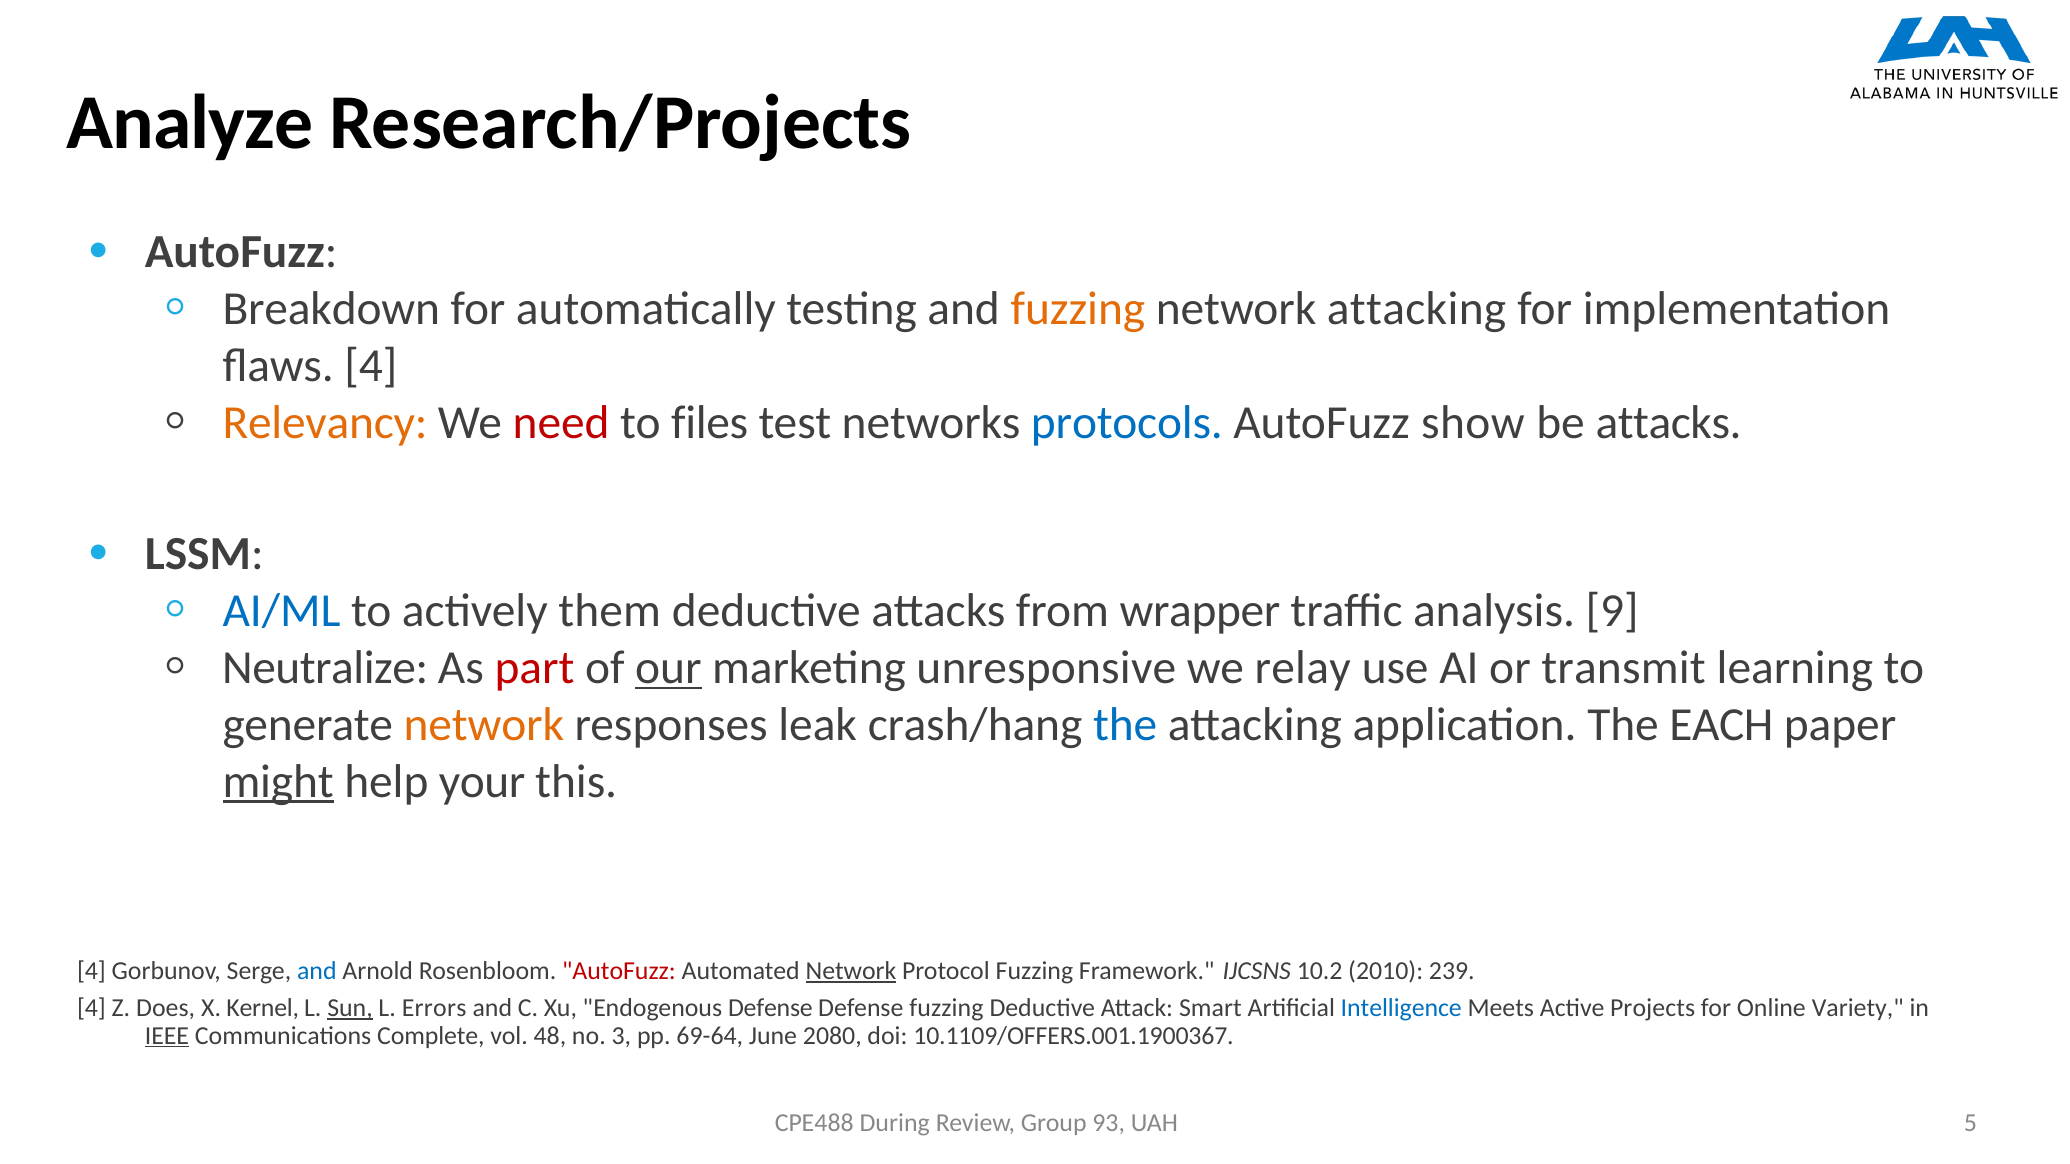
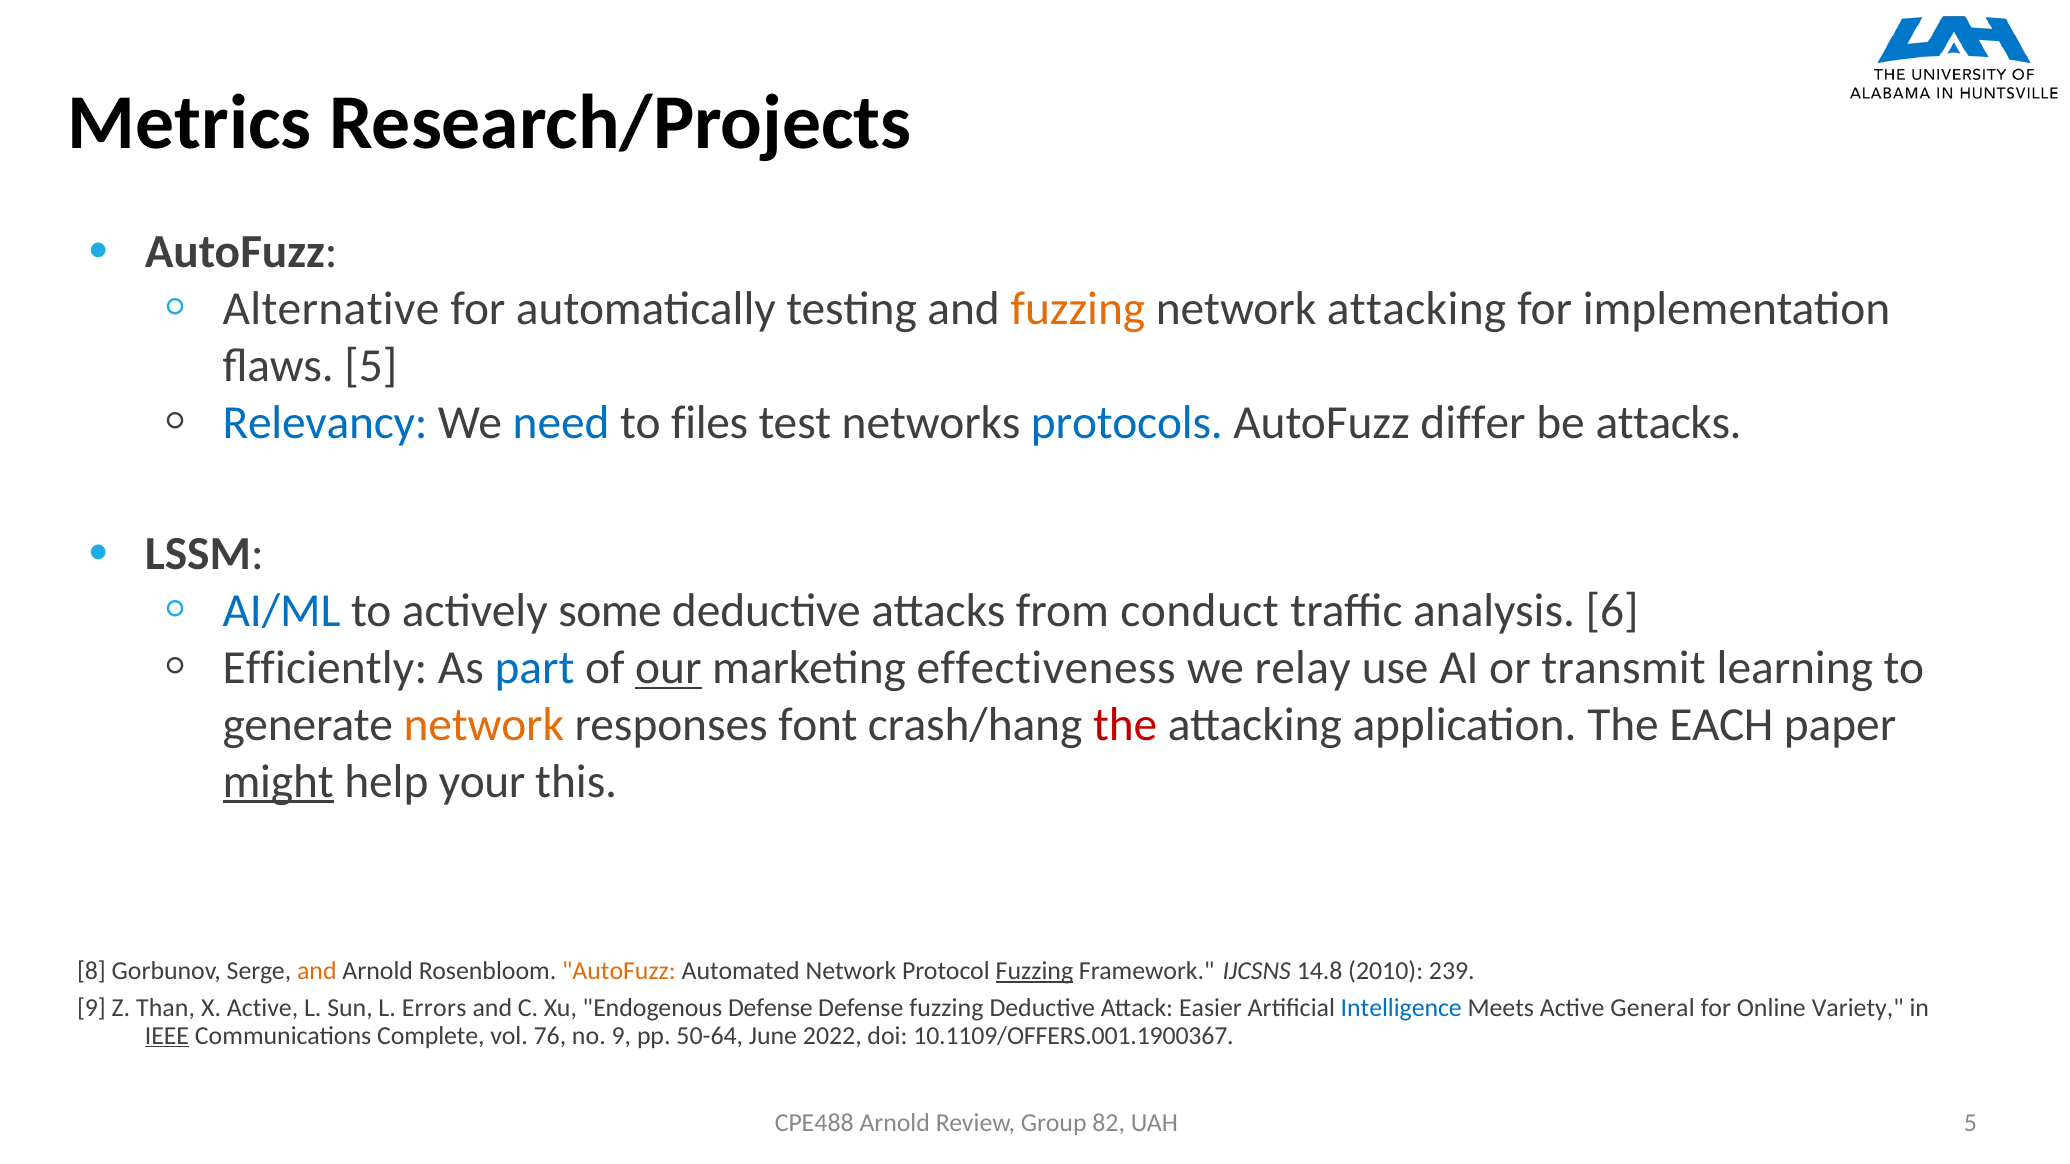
Analyze: Analyze -> Metrics
Breakdown: Breakdown -> Alternative
flaws 4: 4 -> 5
Relevancy colour: orange -> blue
need colour: red -> blue
show: show -> differ
them: them -> some
wrapper: wrapper -> conduct
9: 9 -> 6
Neutralize: Neutralize -> Efficiently
part colour: red -> blue
unresponsive: unresponsive -> effectiveness
leak: leak -> font
the at (1125, 725) colour: blue -> red
4 at (91, 971): 4 -> 8
and at (317, 971) colour: blue -> orange
AutoFuzz at (619, 971) colour: red -> orange
Network at (851, 971) underline: present -> none
Fuzzing at (1034, 971) underline: none -> present
10.2: 10.2 -> 14.8
4 at (91, 1008): 4 -> 9
Does: Does -> Than
X Kernel: Kernel -> Active
Sun underline: present -> none
Smart: Smart -> Easier
Projects: Projects -> General
48: 48 -> 76
no 3: 3 -> 9
69-64: 69-64 -> 50-64
2080: 2080 -> 2022
CPE488 During: During -> Arnold
93: 93 -> 82
